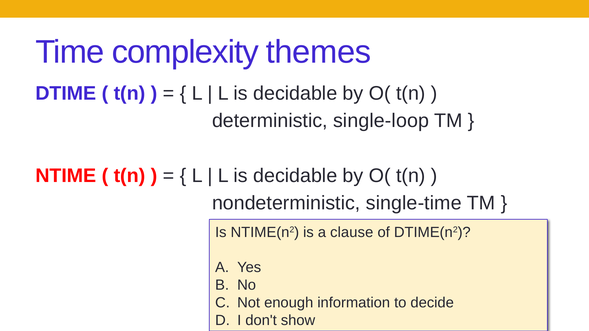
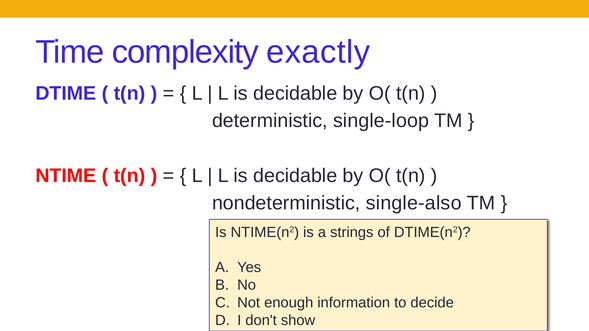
themes: themes -> exactly
single-time: single-time -> single-also
clause: clause -> strings
